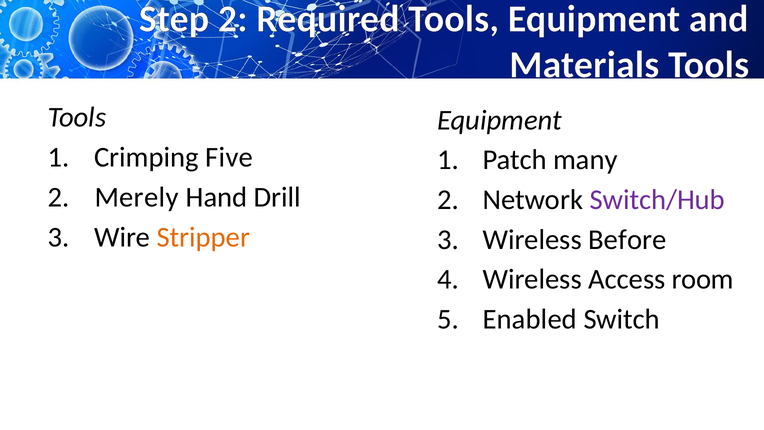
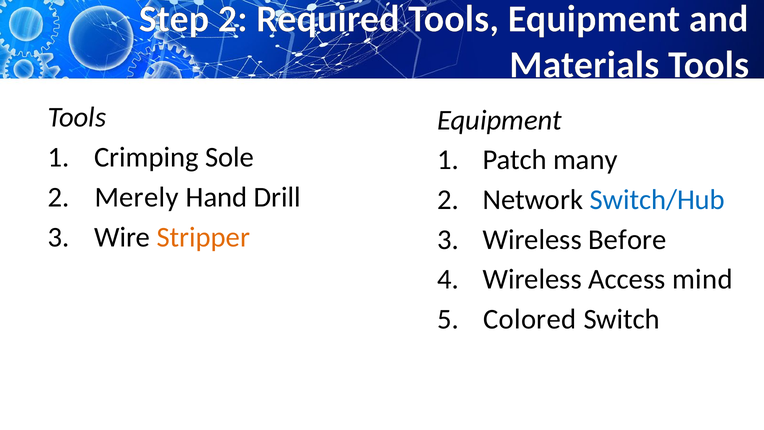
Five: Five -> Sole
Switch/Hub colour: purple -> blue
room: room -> mind
Enabled: Enabled -> Colored
